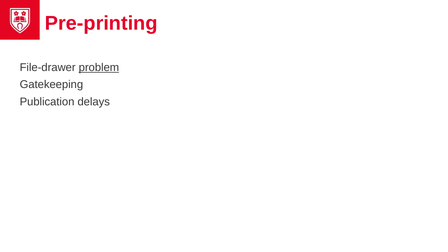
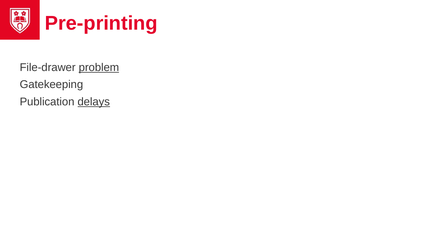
delays underline: none -> present
